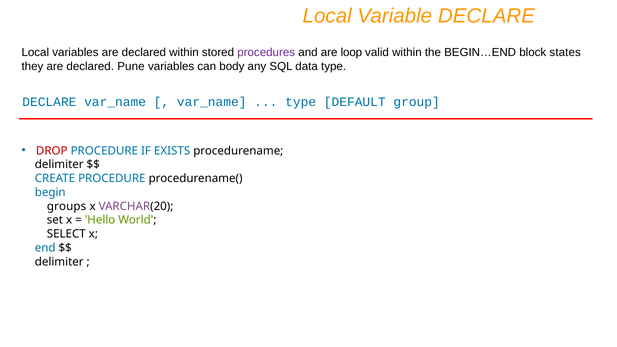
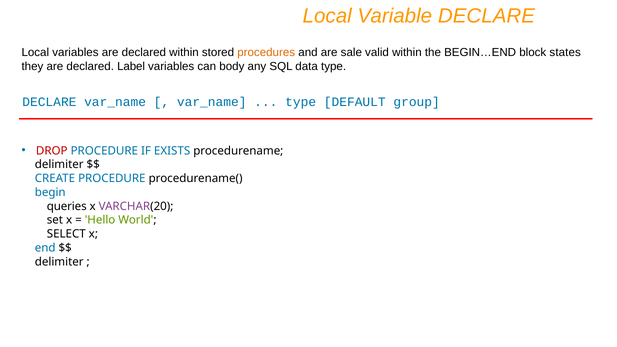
procedures colour: purple -> orange
loop: loop -> sale
Pune: Pune -> Label
groups: groups -> queries
